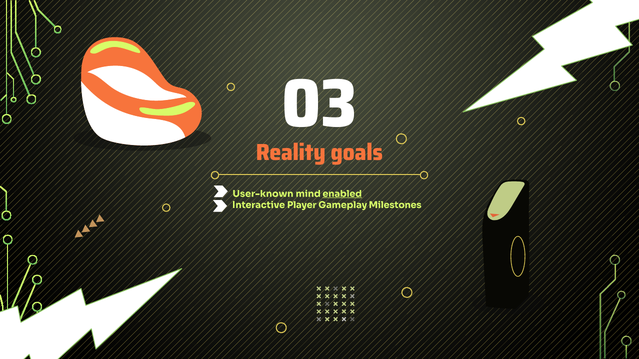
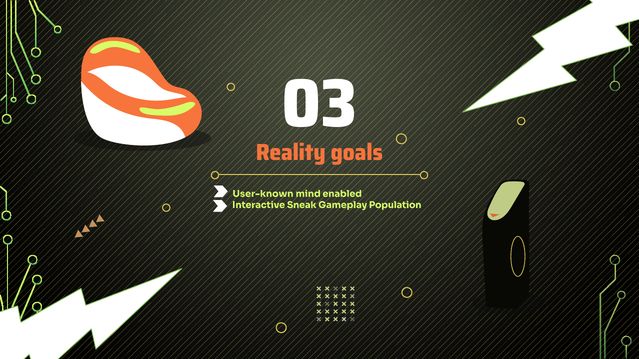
enabled underline: present -> none
Player: Player -> Sneak
Milestones: Milestones -> Population
